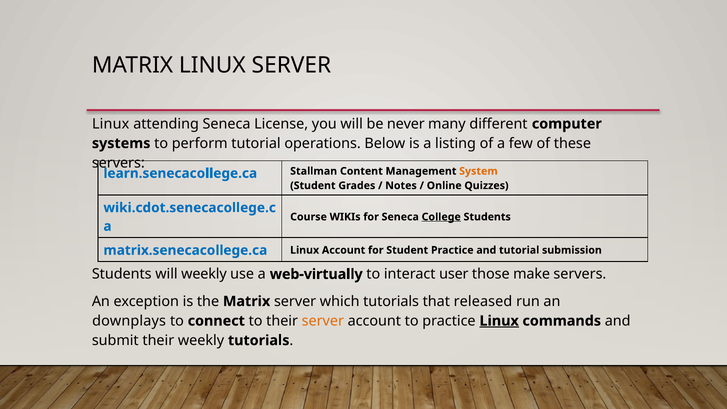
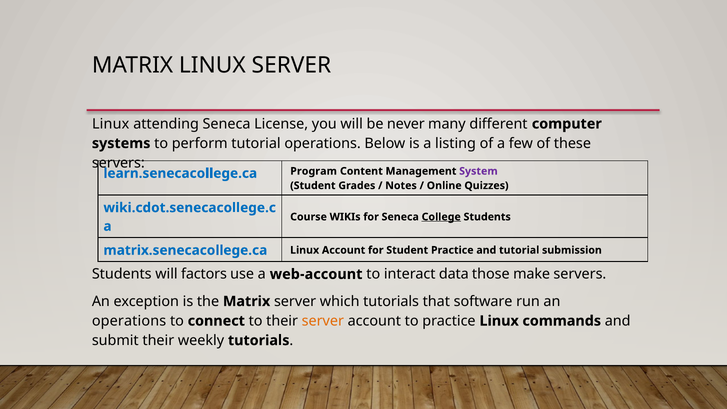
Stallman: Stallman -> Program
System colour: orange -> purple
will weekly: weekly -> factors
web-virtually: web-virtually -> web-account
user: user -> data
released: released -> software
downplays at (129, 321): downplays -> operations
Linux at (499, 321) underline: present -> none
